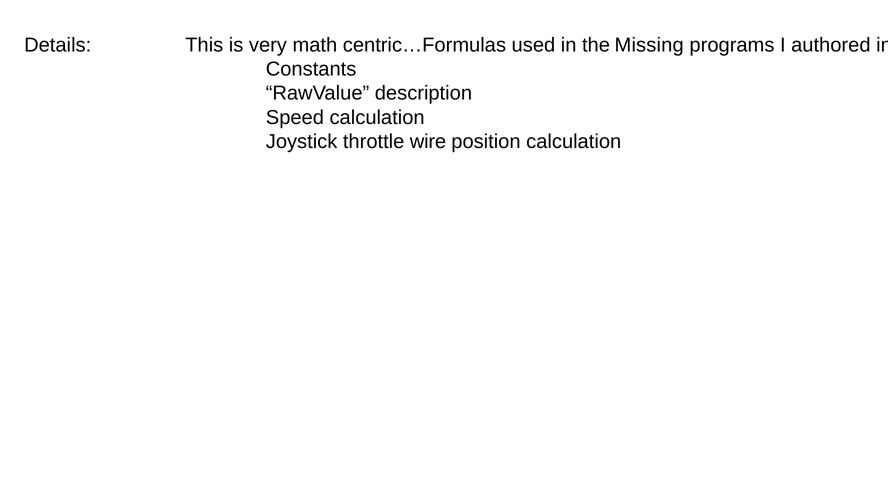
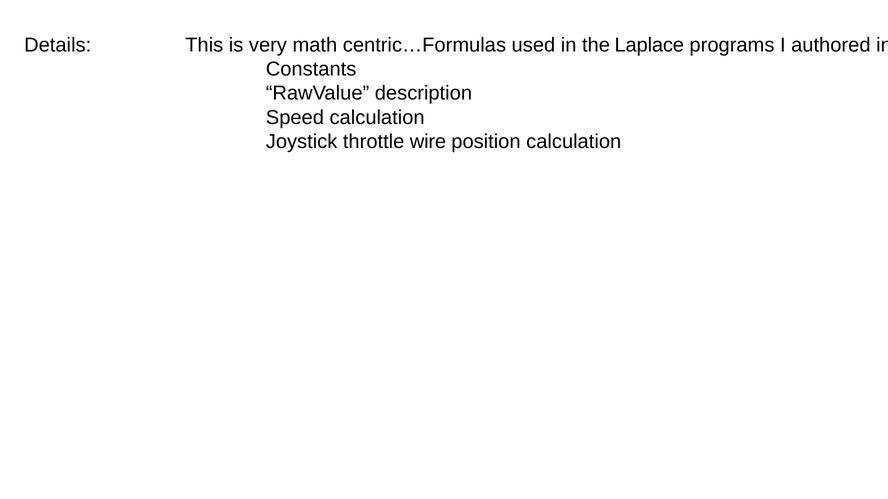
Missing: Missing -> Laplace
